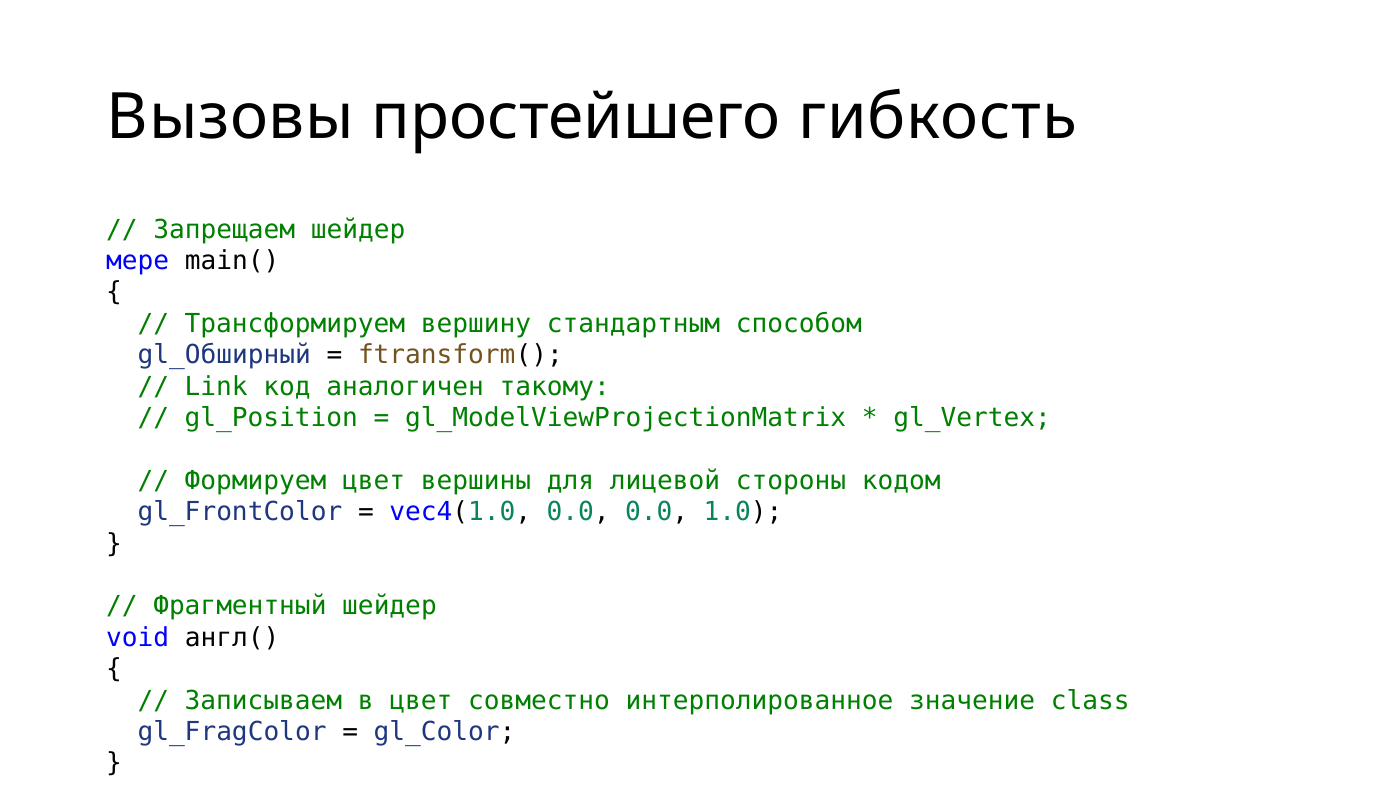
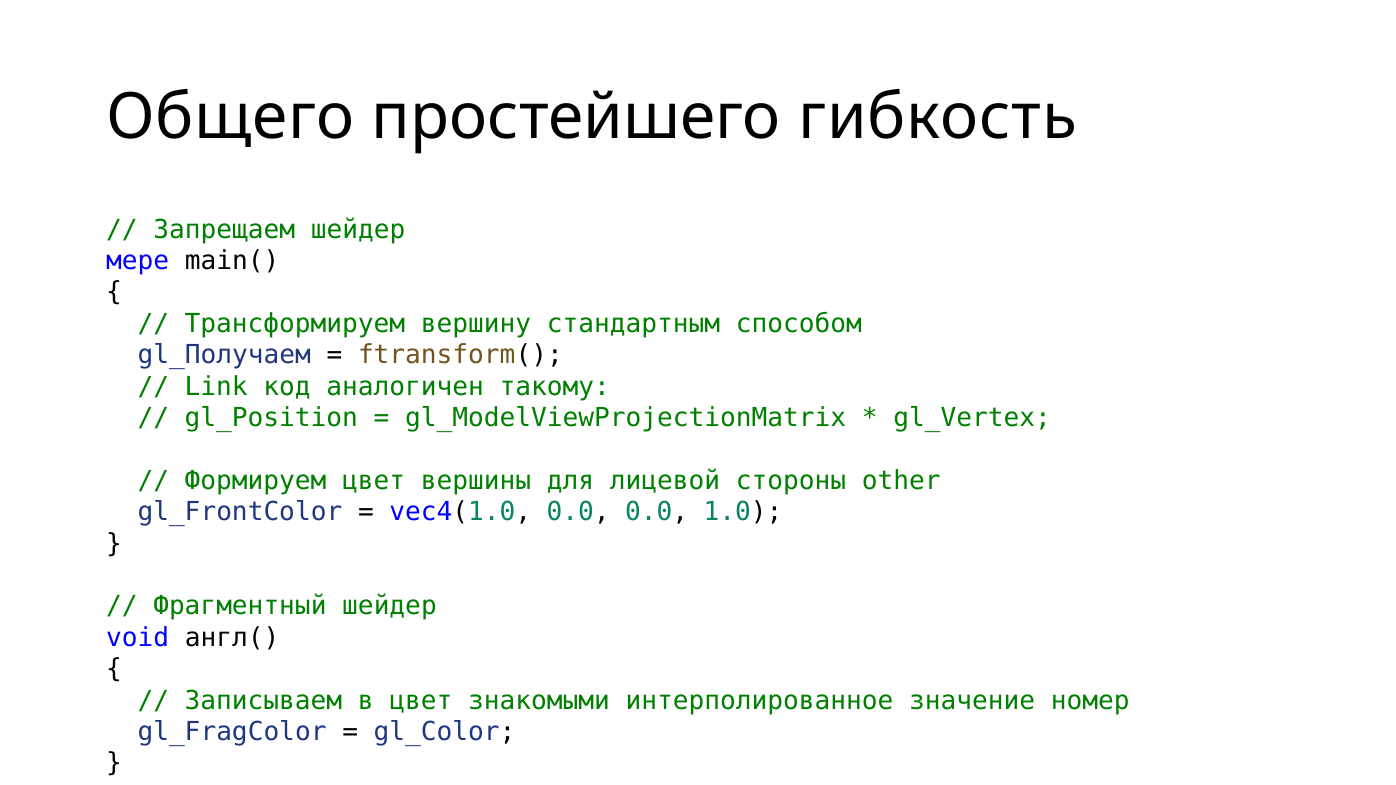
Вызовы: Вызовы -> Общего
gl_Обширный: gl_Обширный -> gl_Получаем
кодом: кодом -> other
совместно: совместно -> знакомыми
class: class -> номер
